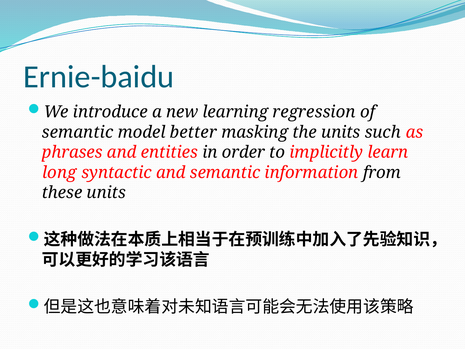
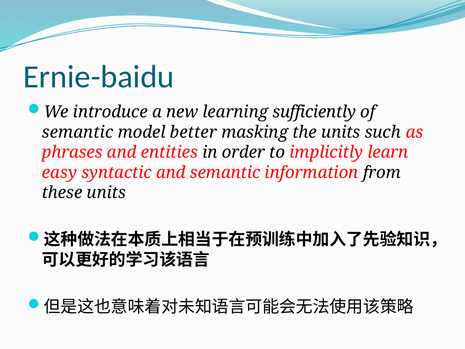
regression: regression -> sufficiently
long: long -> easy
